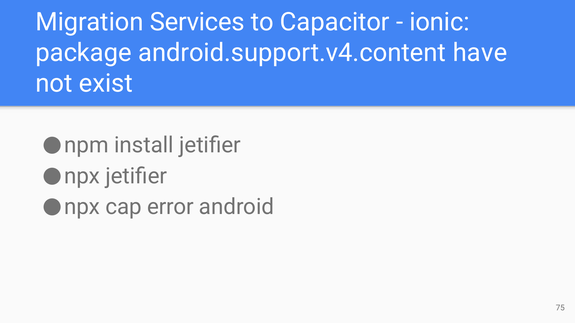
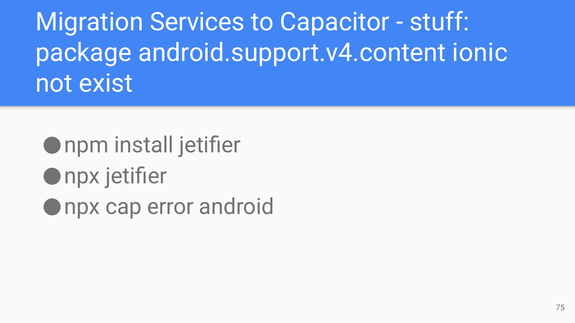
ionic: ionic -> stuff
have: have -> ionic
